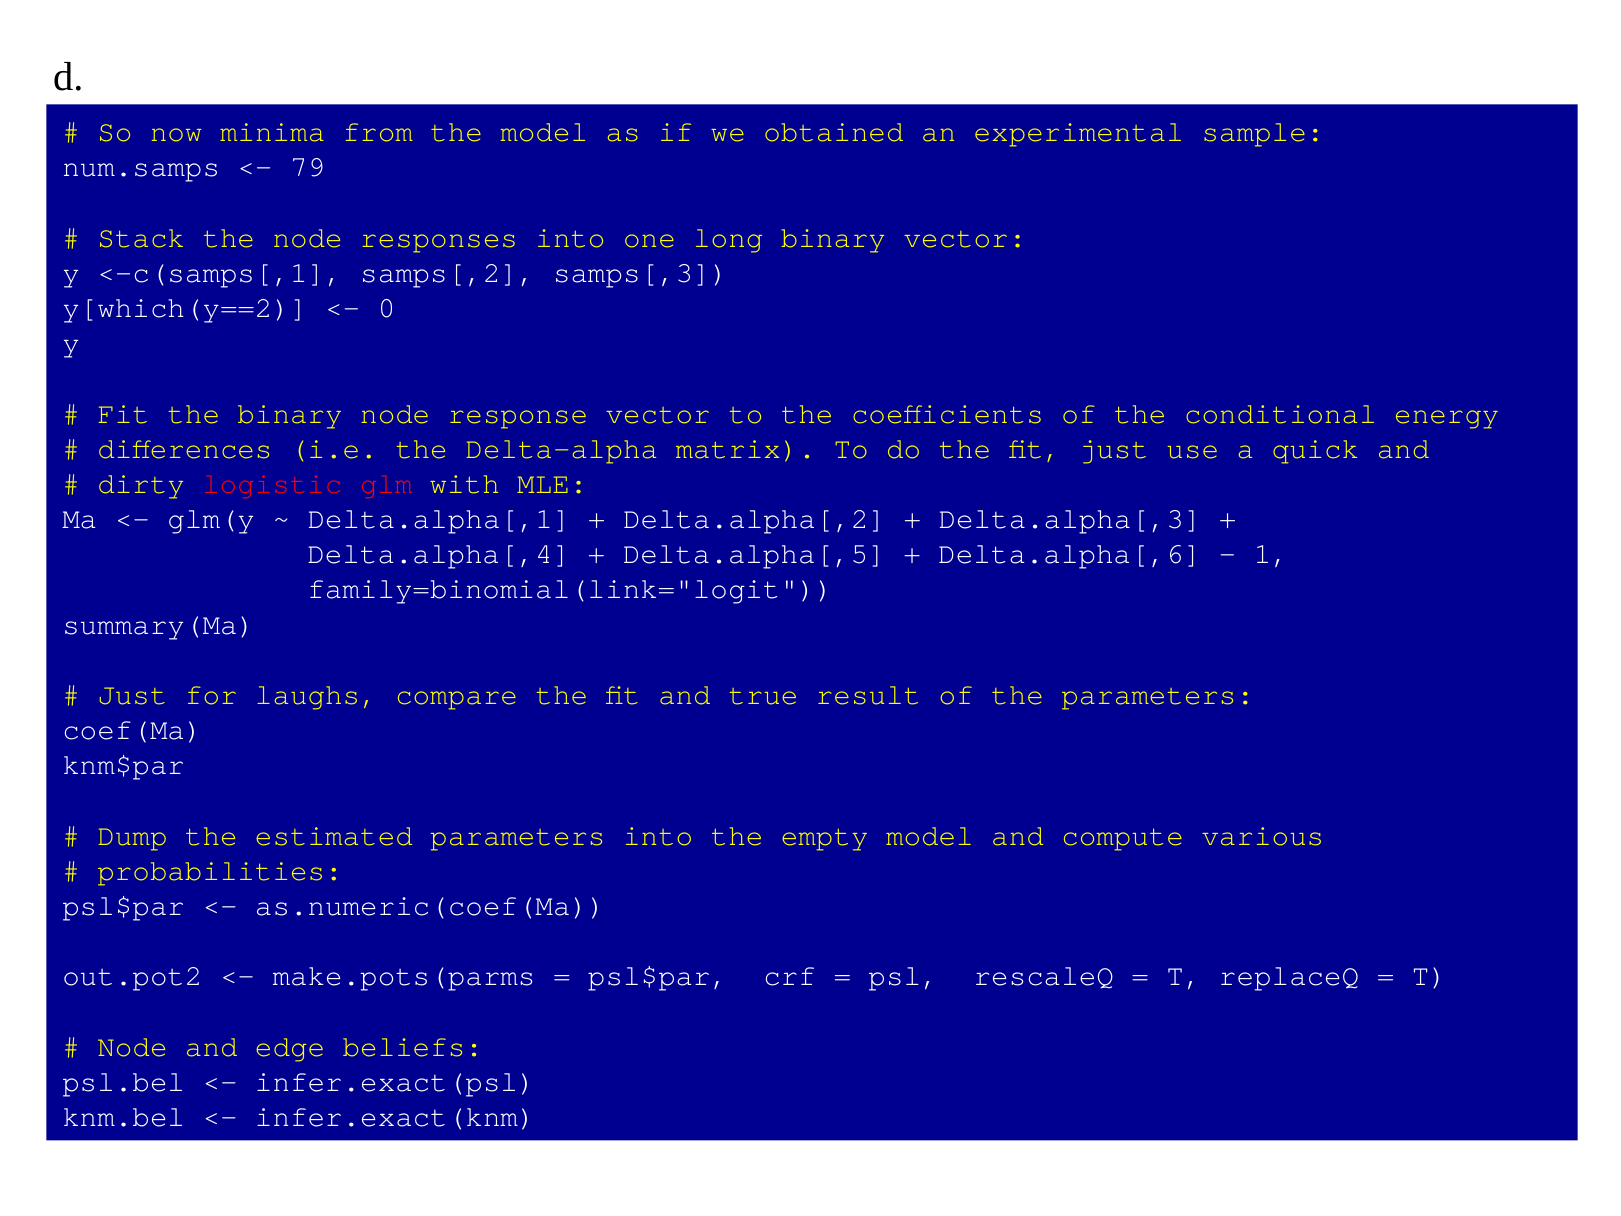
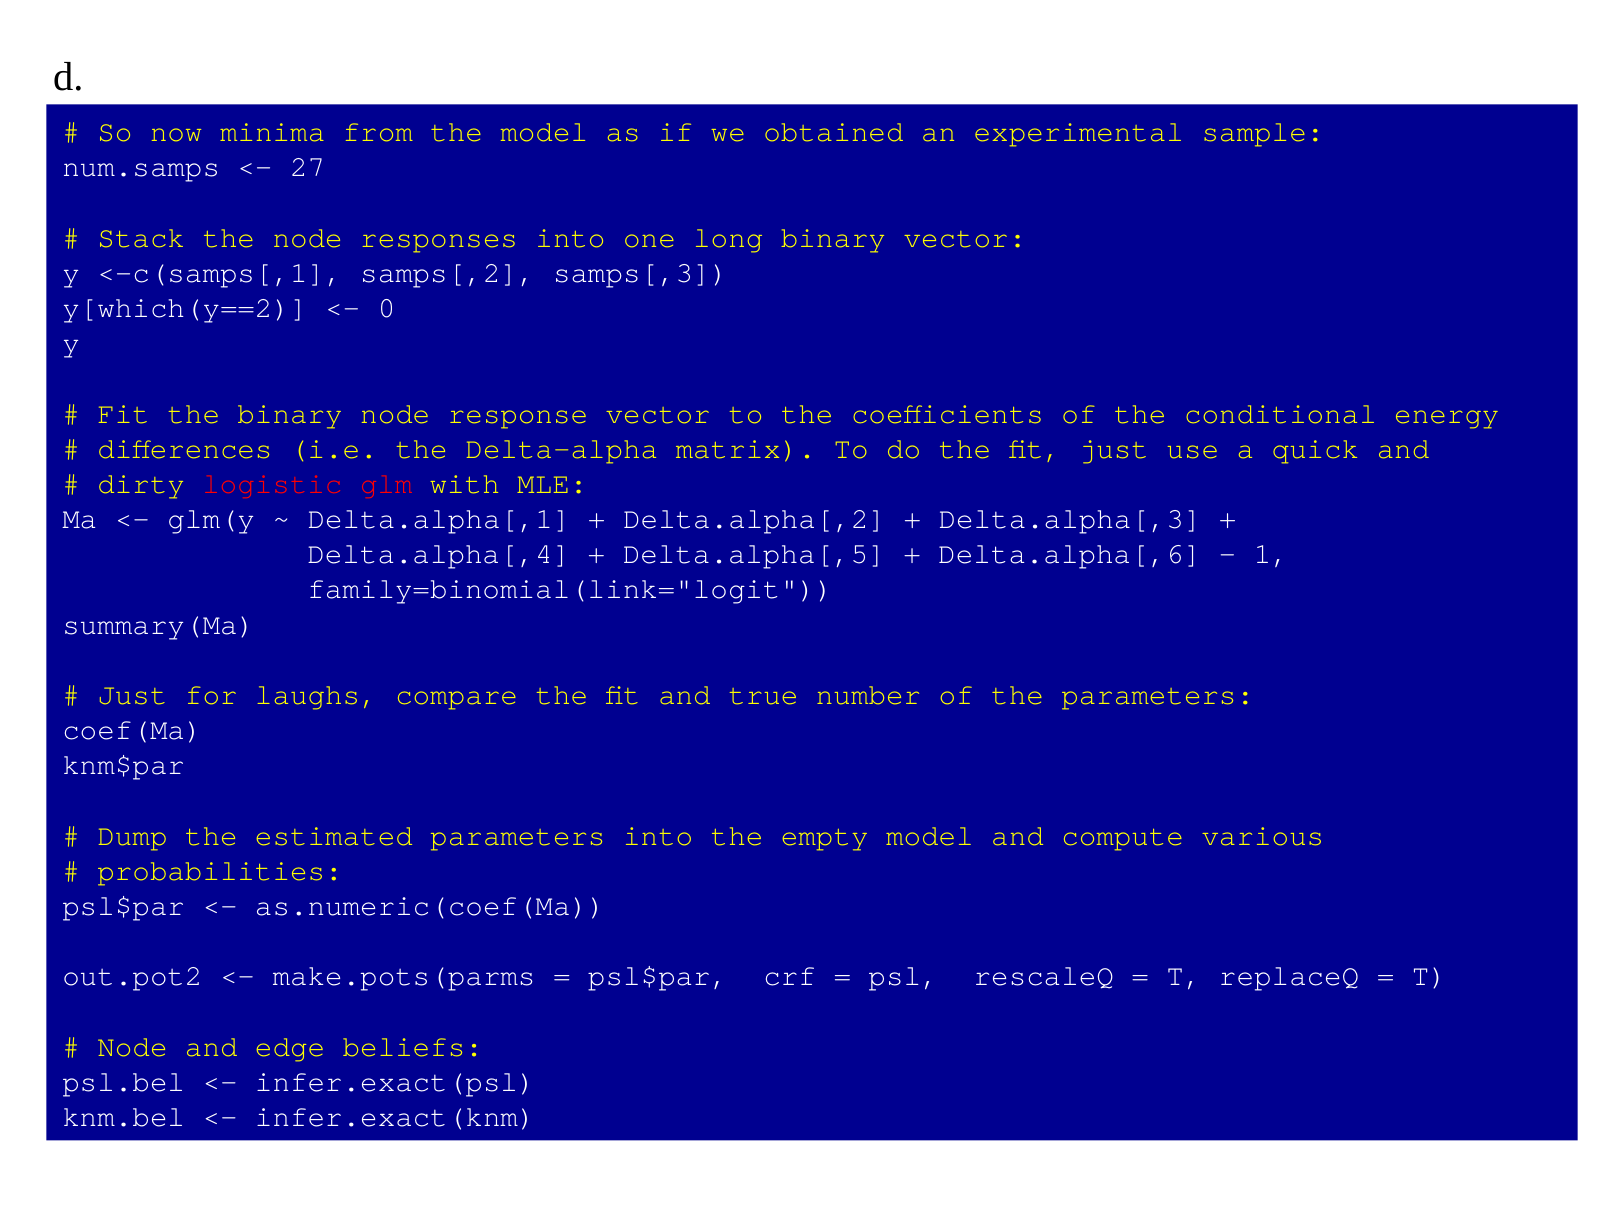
79: 79 -> 27
result: result -> number
